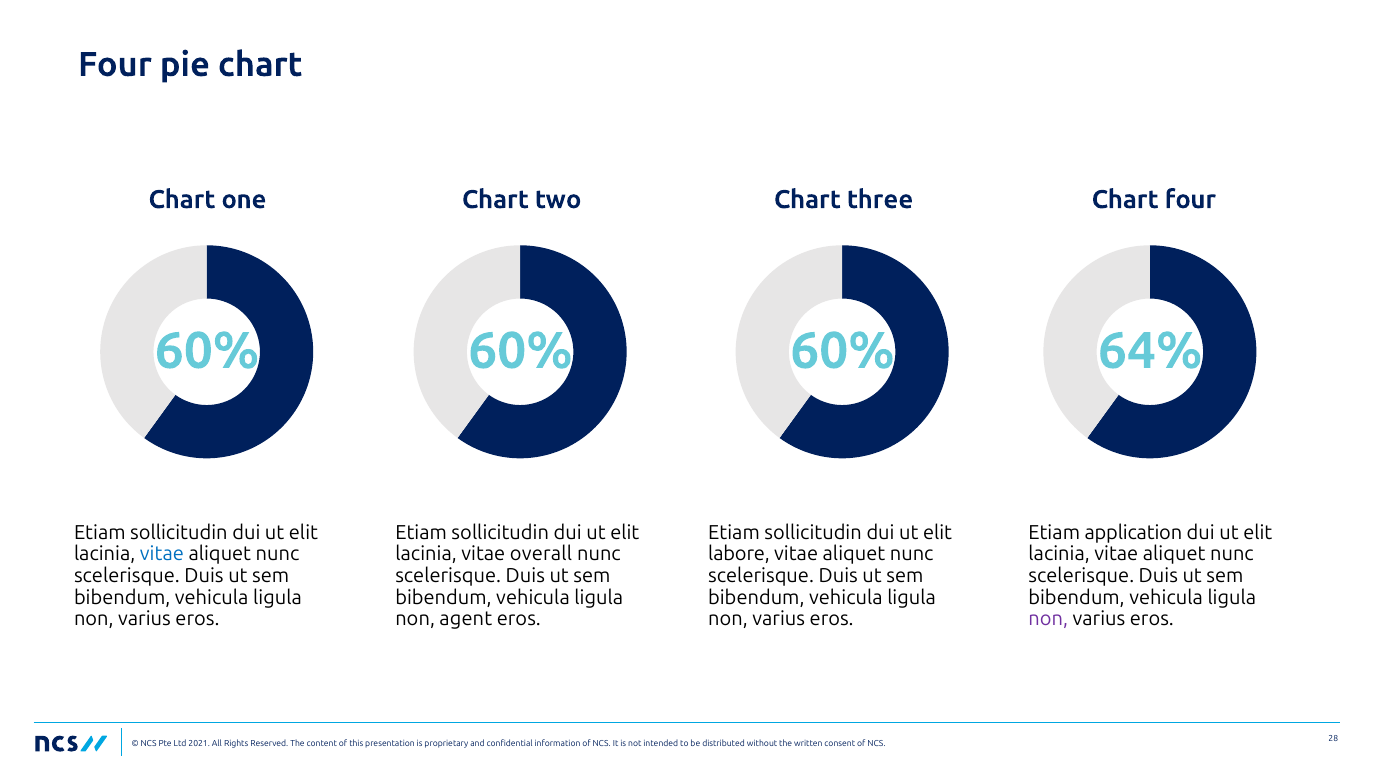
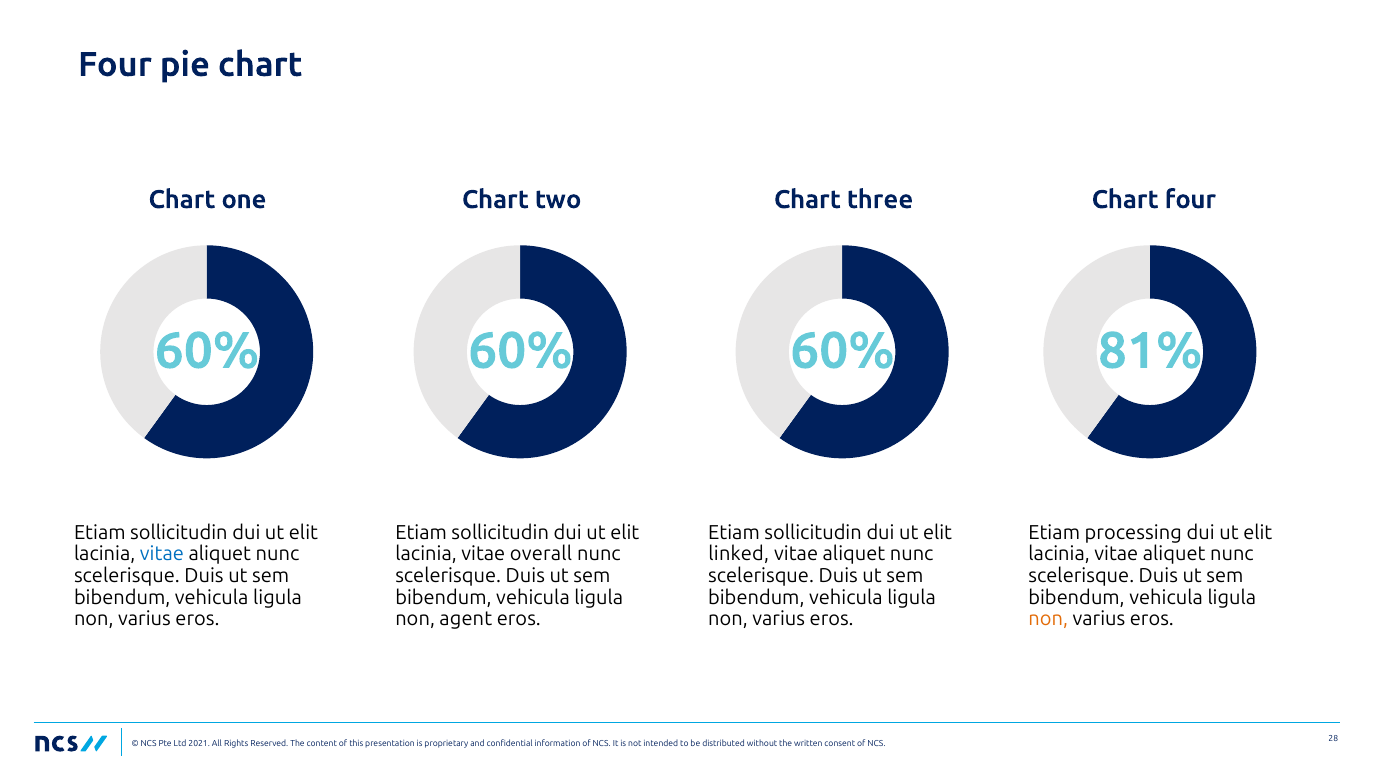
64%: 64% -> 81%
application: application -> processing
labore: labore -> linked
non at (1048, 619) colour: purple -> orange
